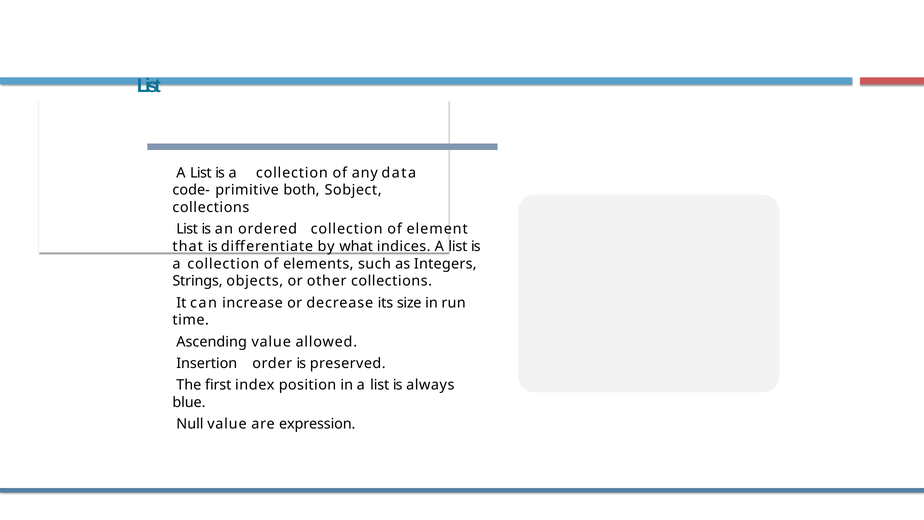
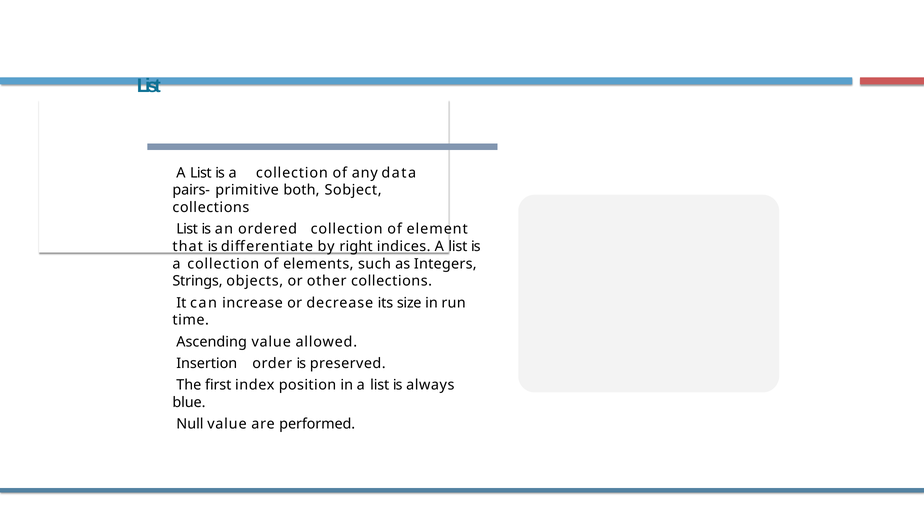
code-: code- -> pairs-
what: what -> right
expression: expression -> performed
